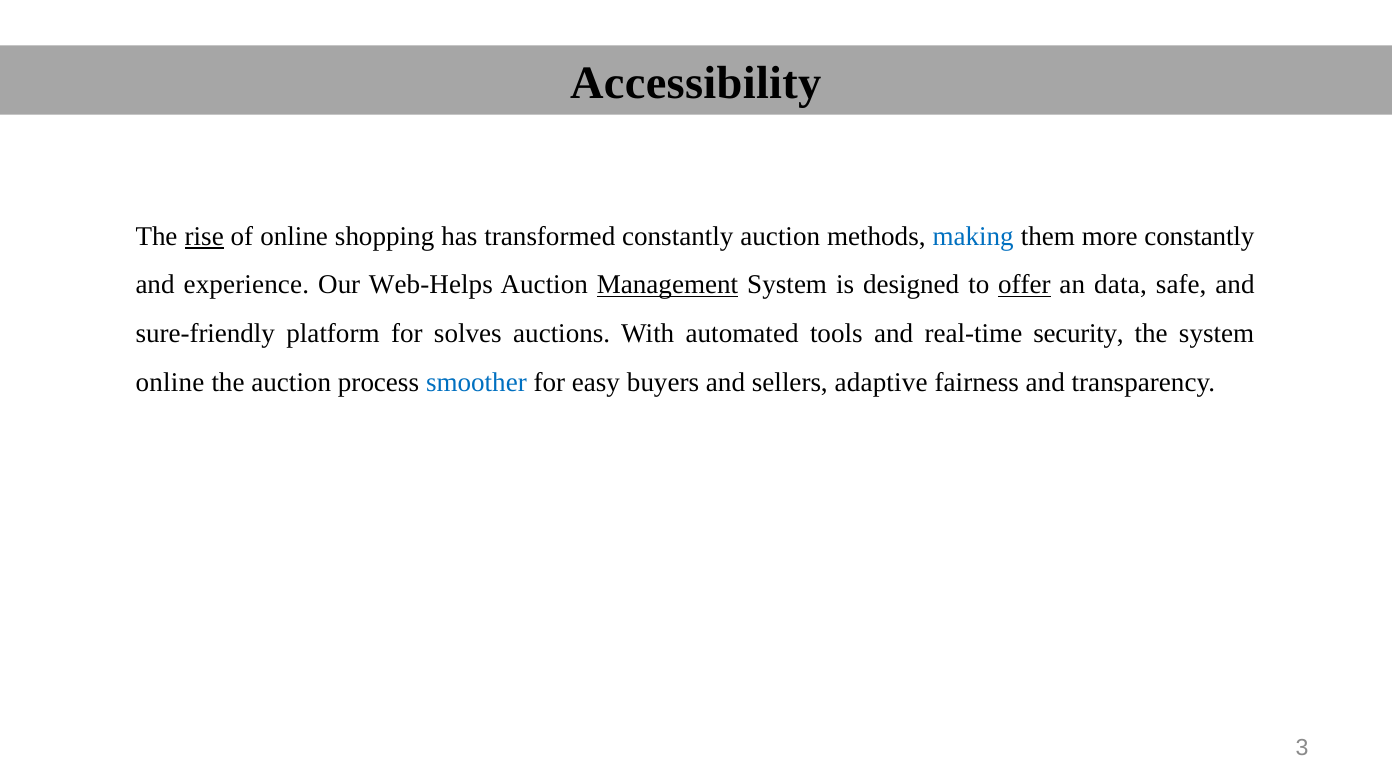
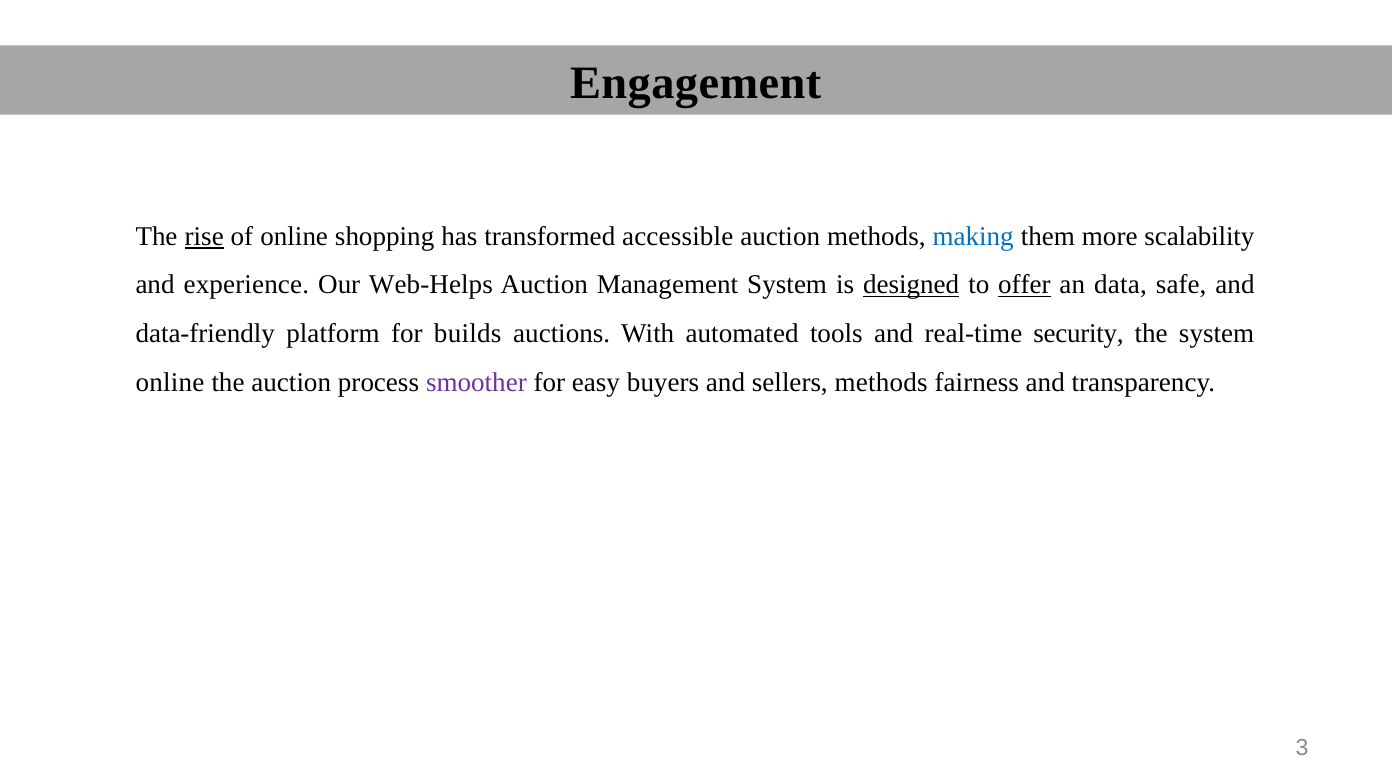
Accessibility: Accessibility -> Engagement
transformed constantly: constantly -> accessible
more constantly: constantly -> scalability
Management underline: present -> none
designed underline: none -> present
sure-friendly: sure-friendly -> data-friendly
solves: solves -> builds
smoother colour: blue -> purple
sellers adaptive: adaptive -> methods
